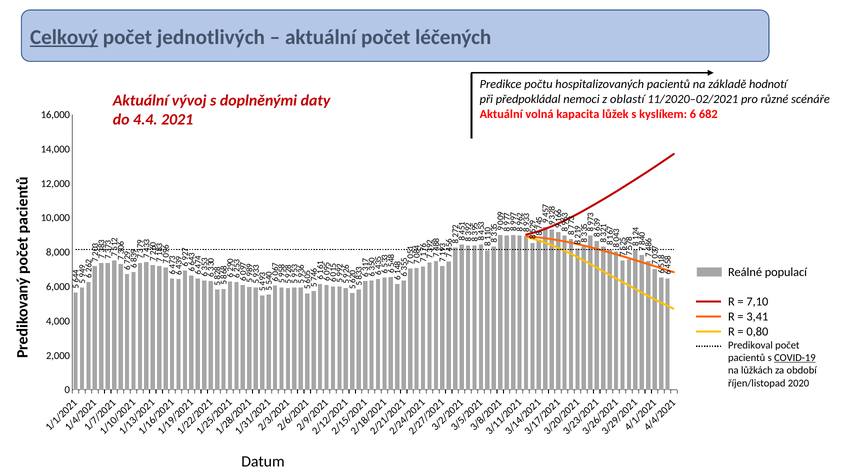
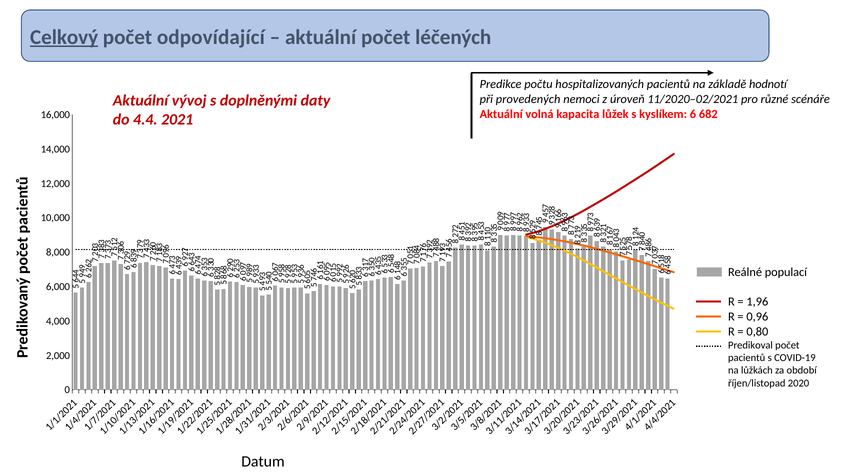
jednotlivých: jednotlivých -> odpovídající
předpokládal: předpokládal -> provedených
oblastí: oblastí -> úroveň
7,10: 7,10 -> 1,96
3,41: 3,41 -> 0,96
COVID-19 underline: present -> none
